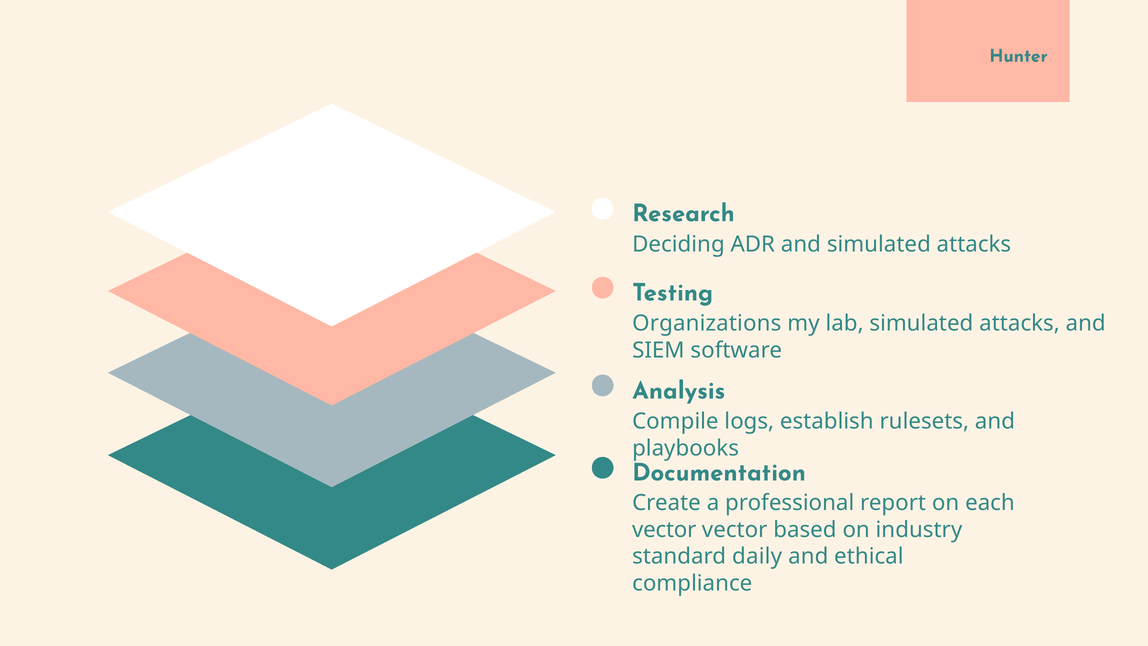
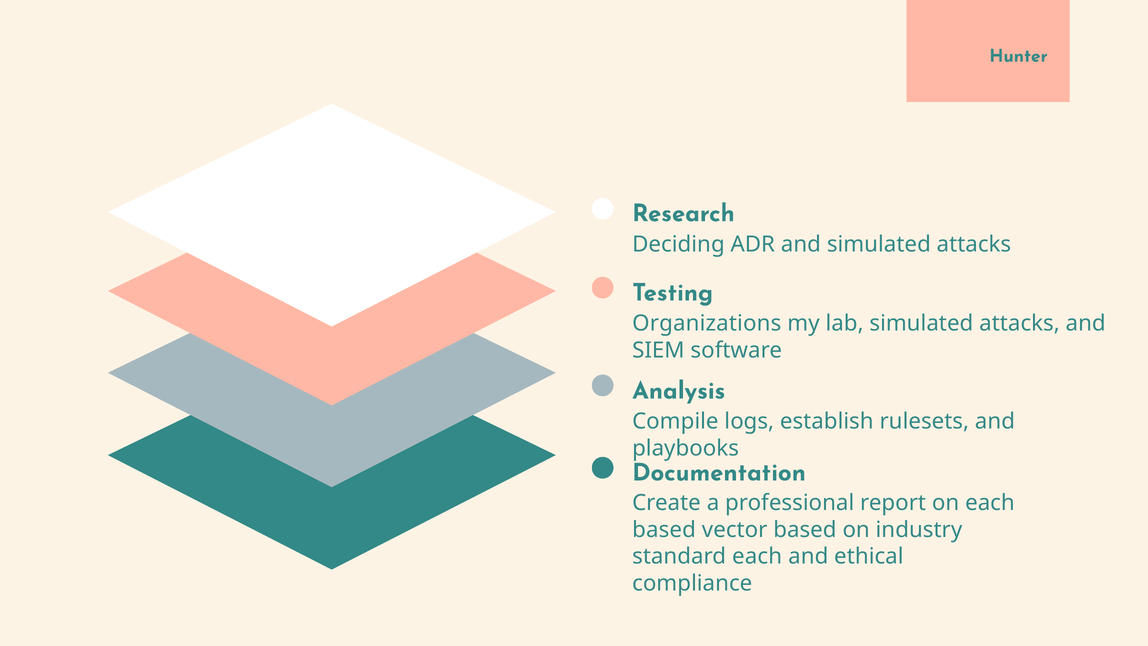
vector at (664, 529): vector -> based
standard daily: daily -> each
